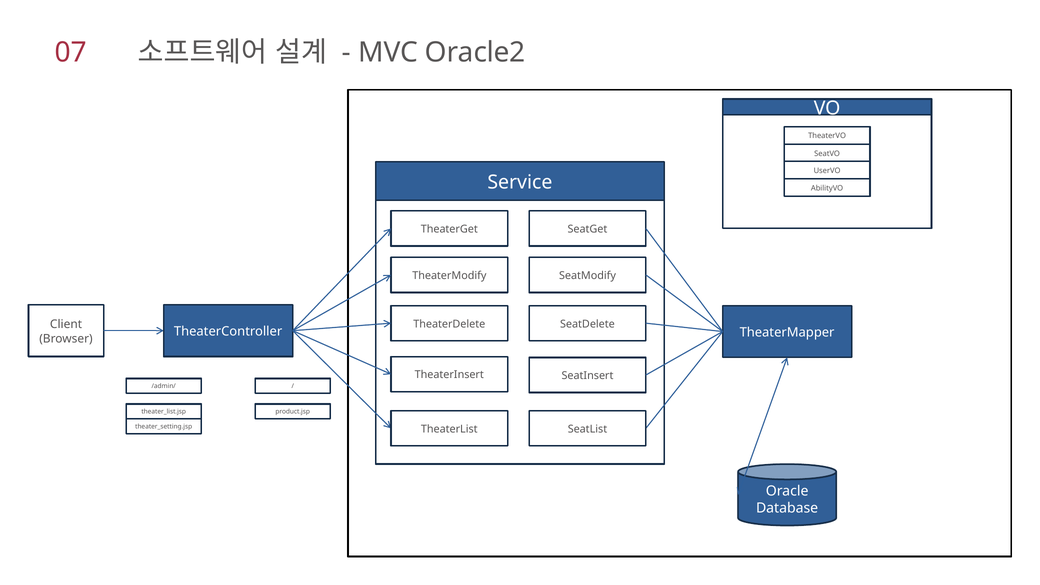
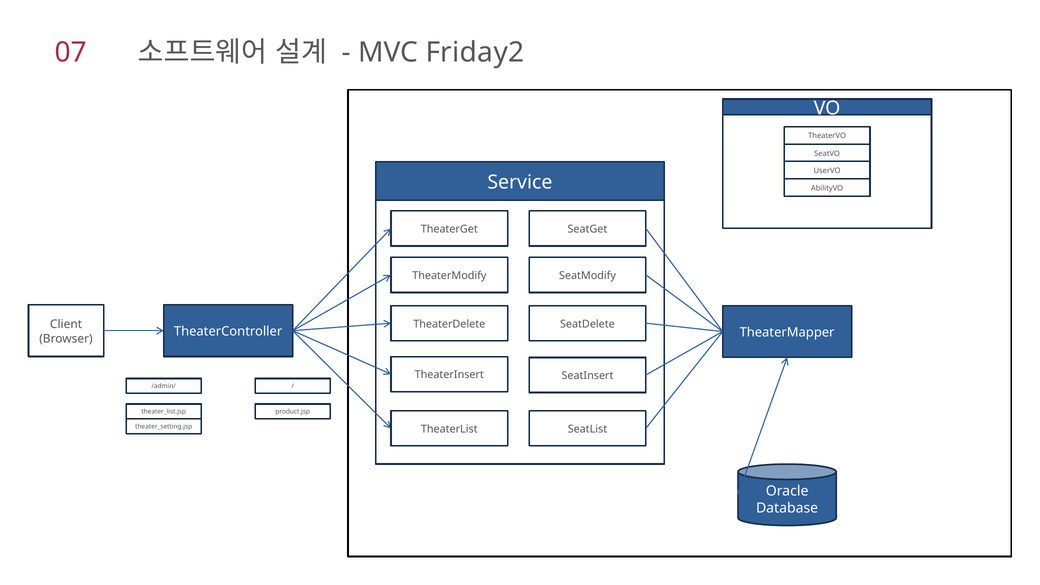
Oracle2: Oracle2 -> Friday2
